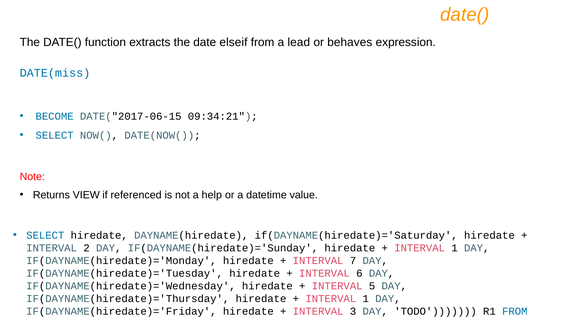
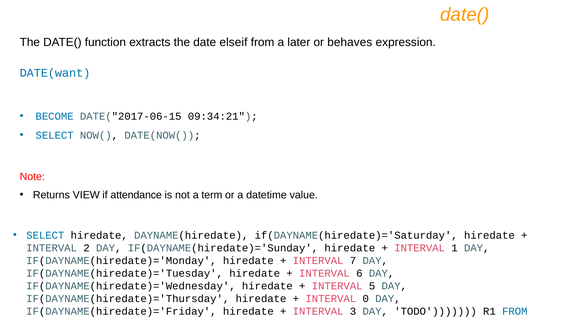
lead: lead -> later
DATE(miss: DATE(miss -> DATE(want
referenced: referenced -> attendance
help: help -> term
1 at (366, 299): 1 -> 0
